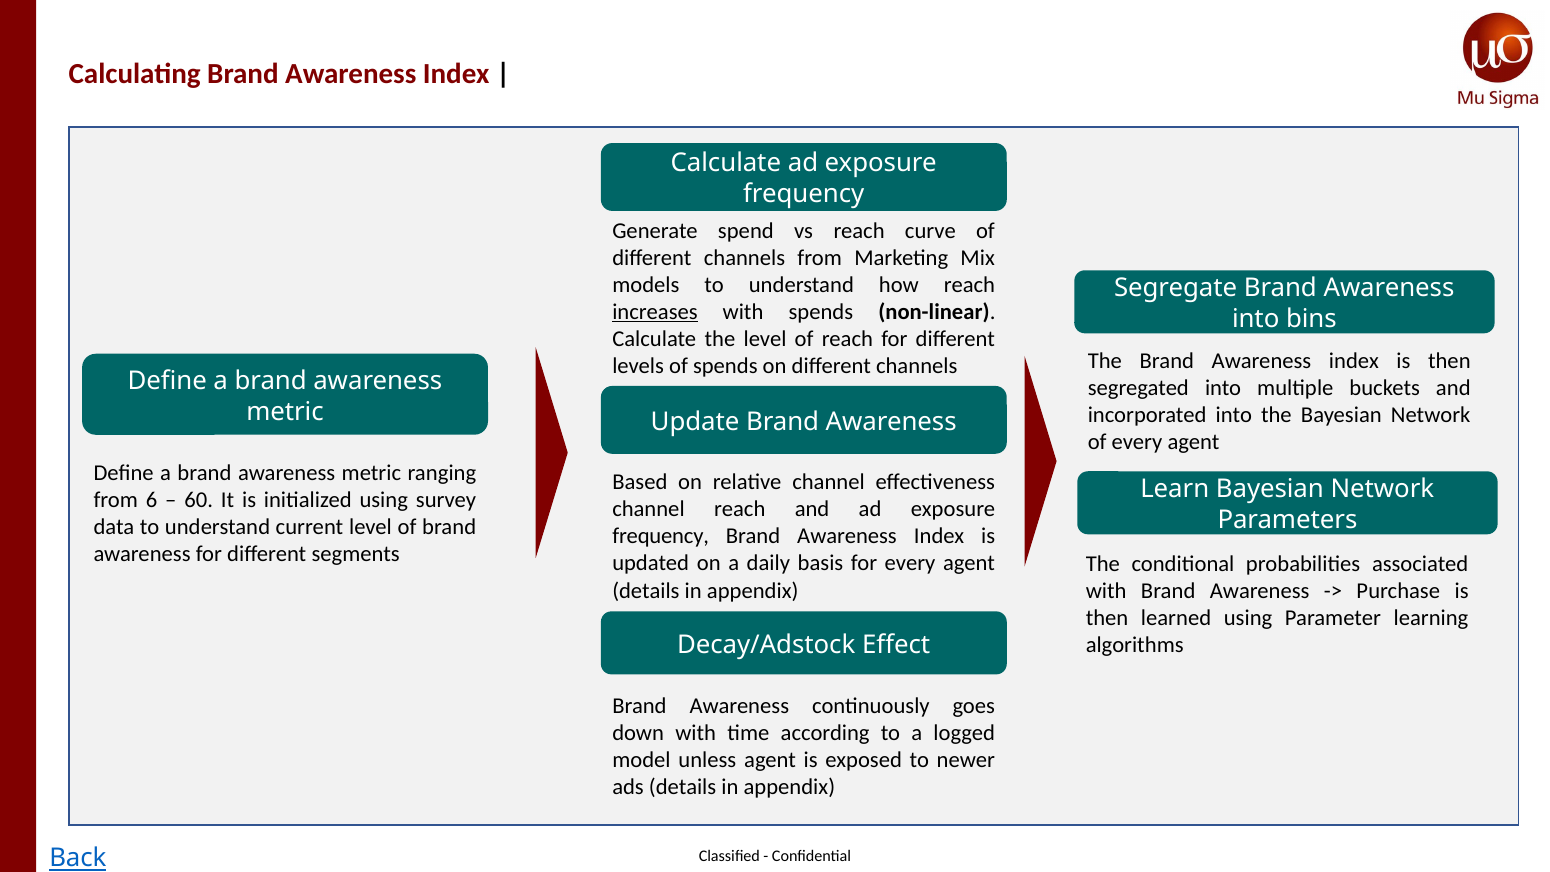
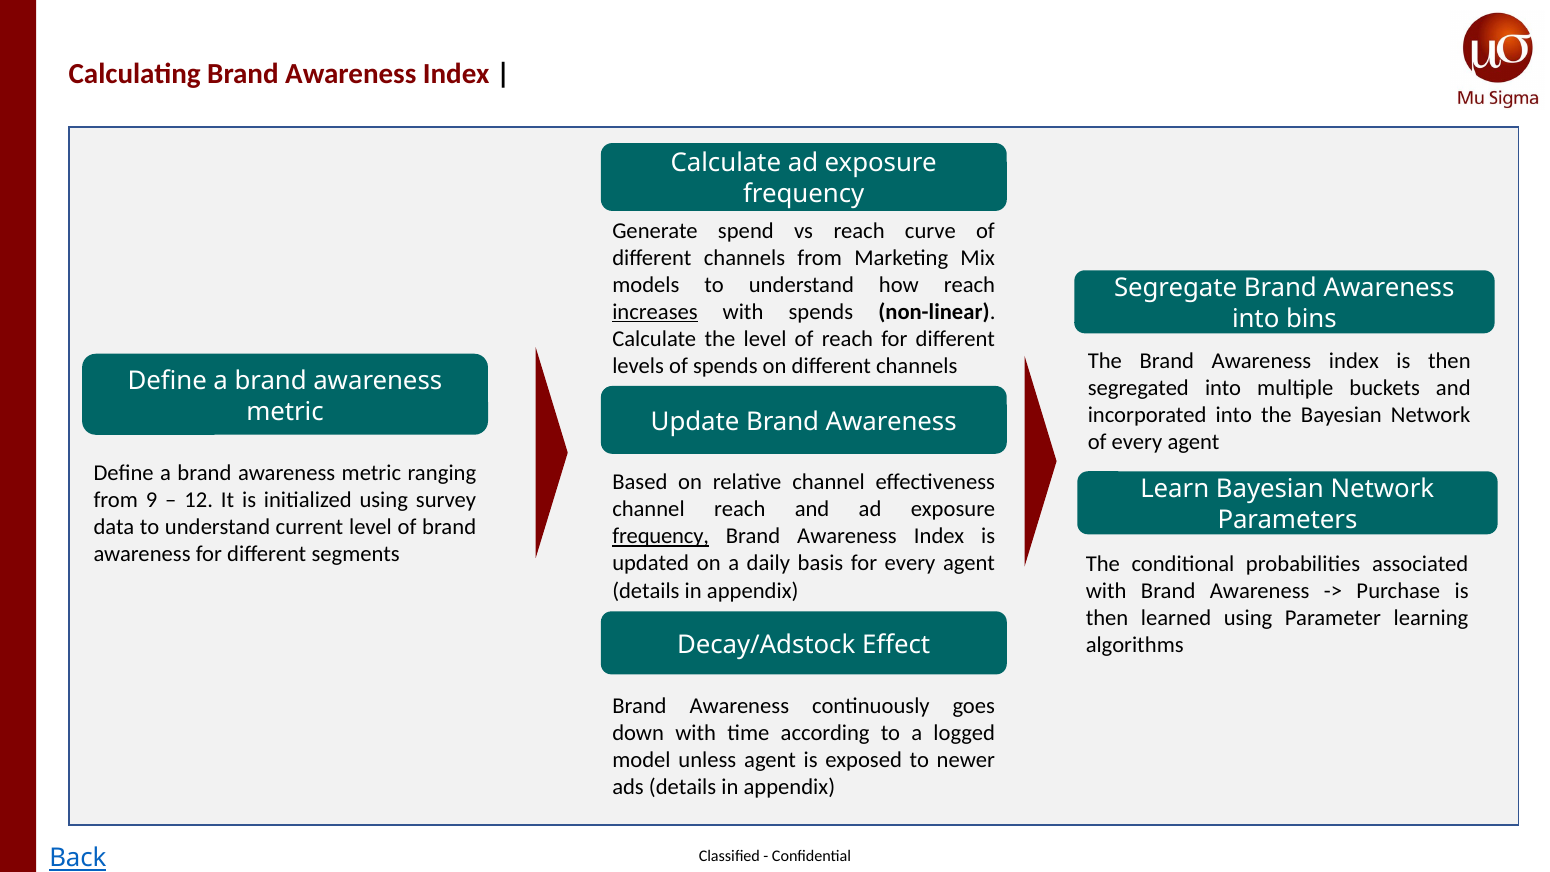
6: 6 -> 9
60: 60 -> 12
frequency at (661, 536) underline: none -> present
